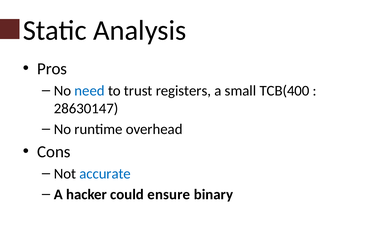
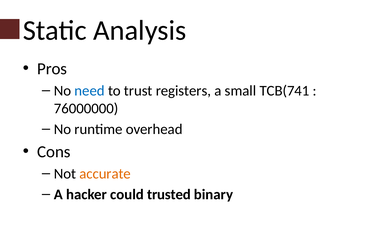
TCB(400: TCB(400 -> TCB(741
28630147: 28630147 -> 76000000
accurate colour: blue -> orange
ensure: ensure -> trusted
